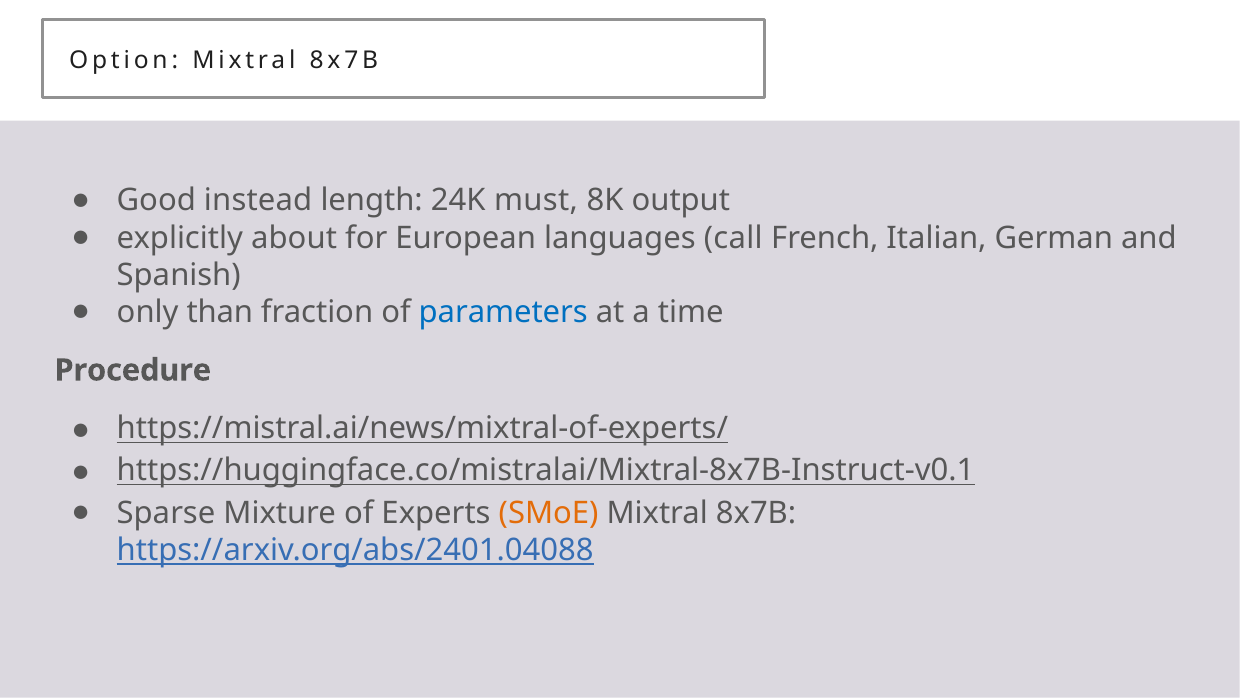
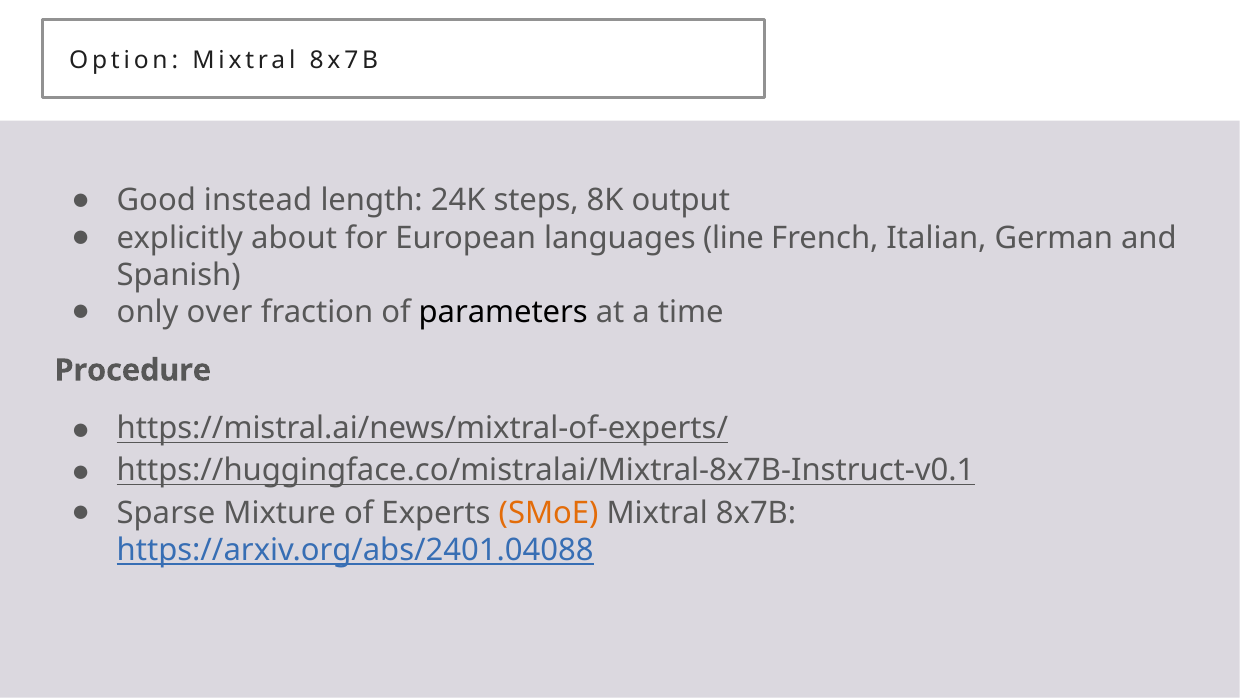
must: must -> steps
call: call -> line
than: than -> over
parameters colour: blue -> black
